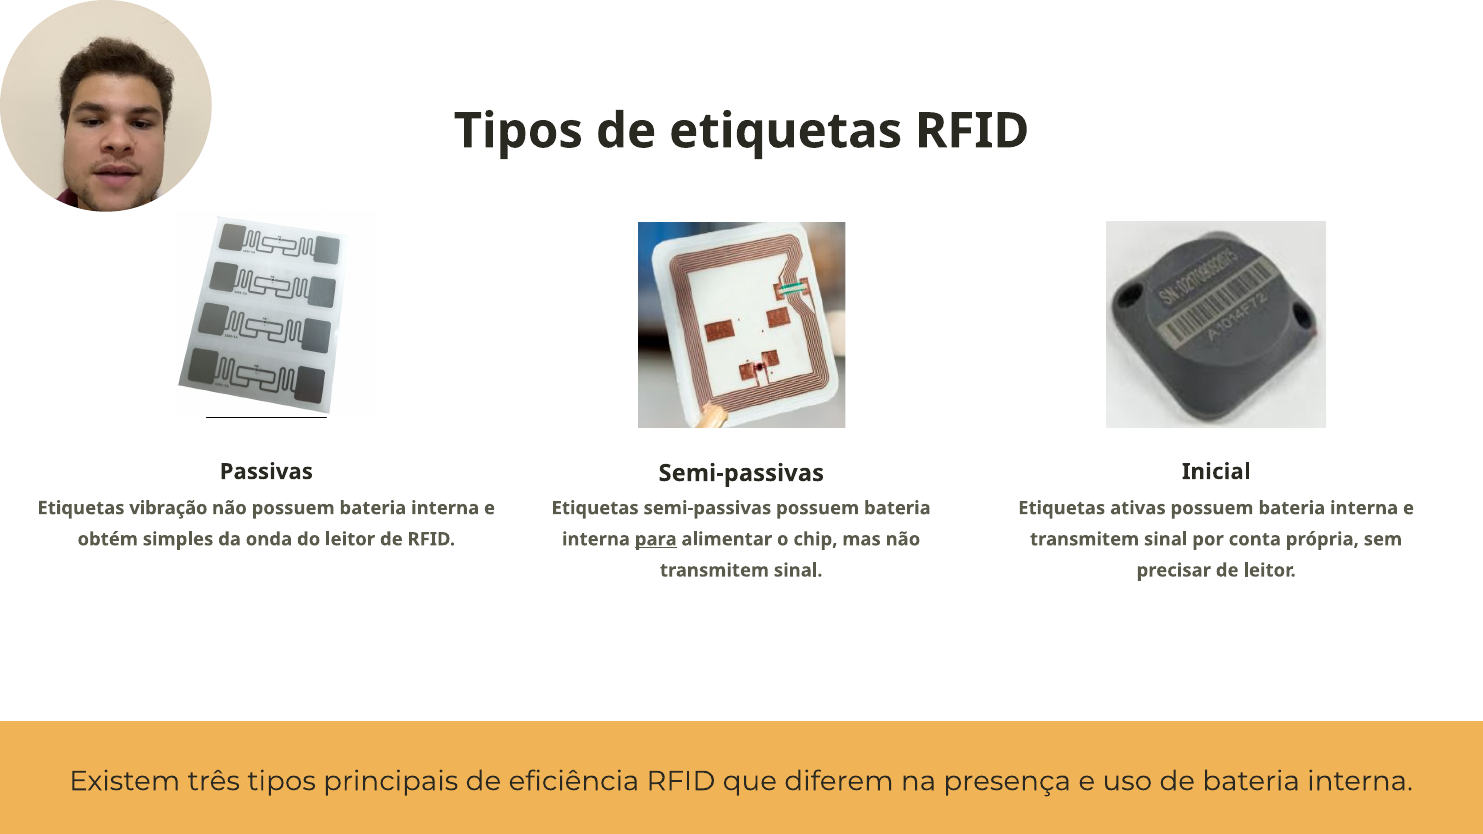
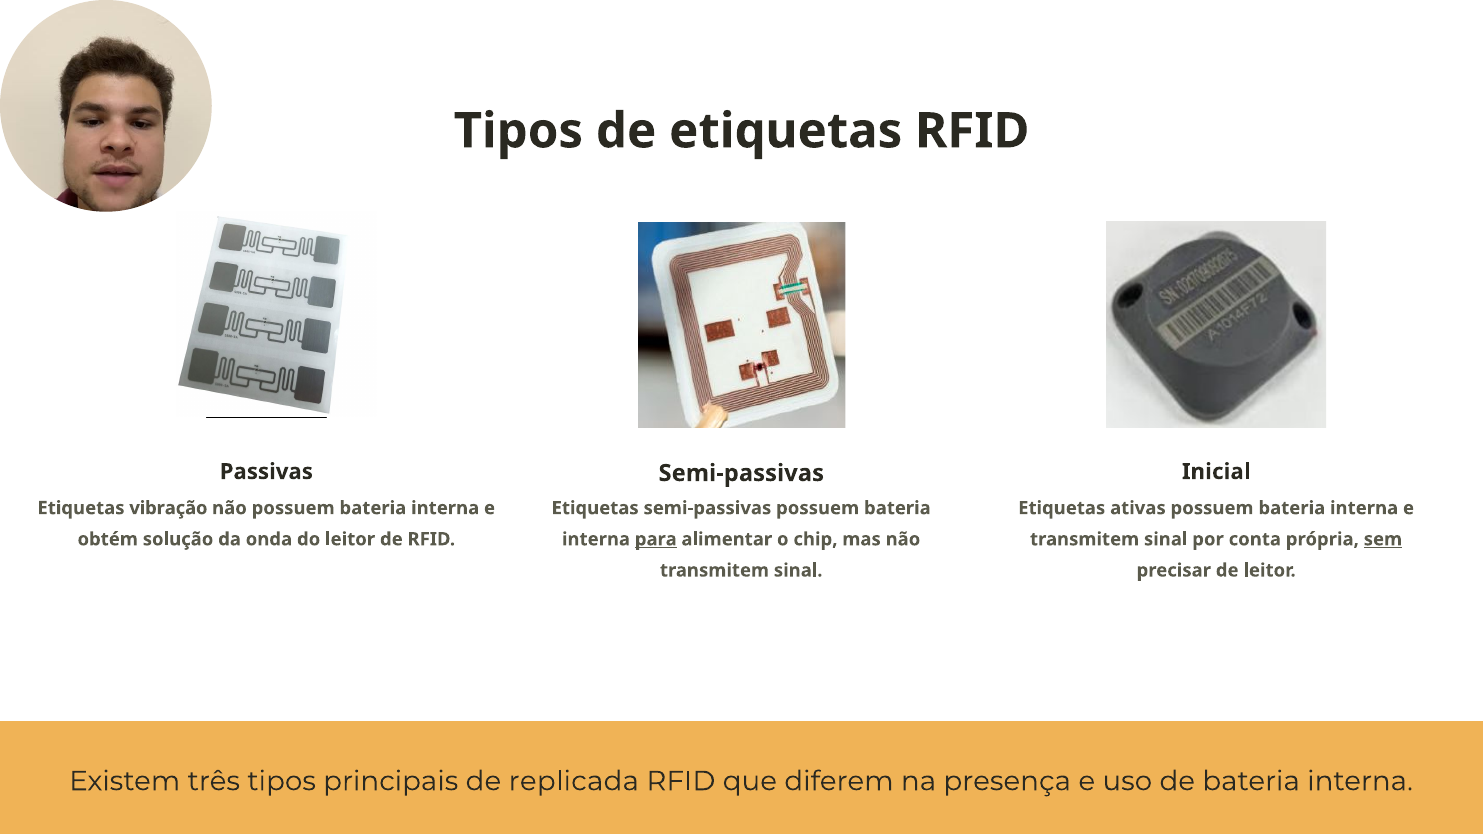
simples: simples -> solução
sem underline: none -> present
eficiência: eficiência -> replicada
